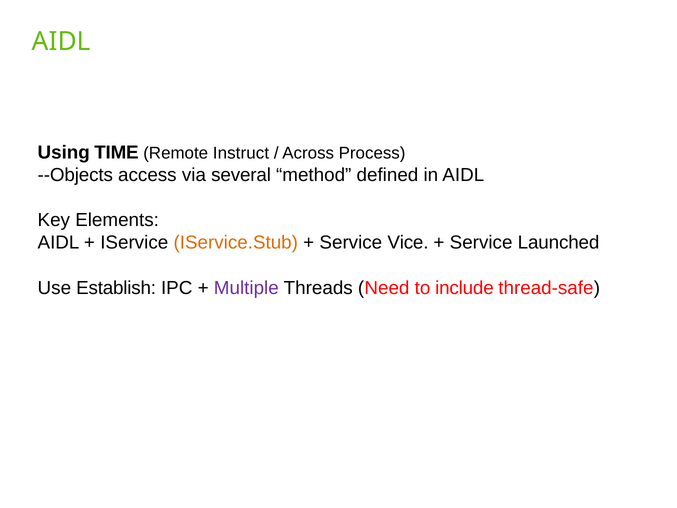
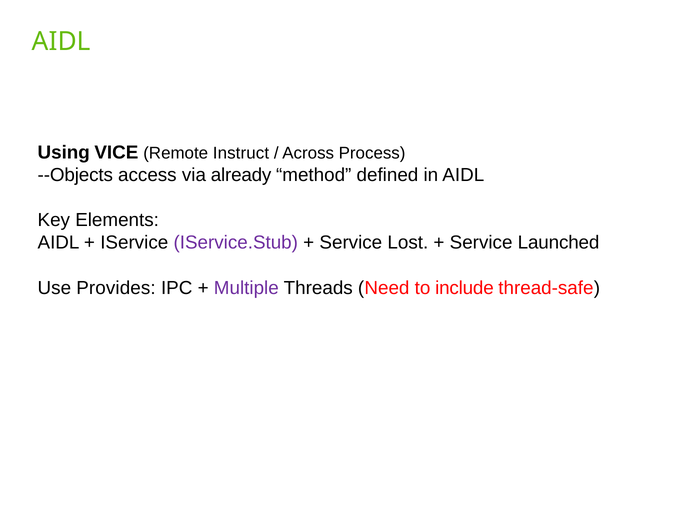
TIME: TIME -> VICE
several: several -> already
IService.Stub colour: orange -> purple
Vice: Vice -> Lost
Establish: Establish -> Provides
